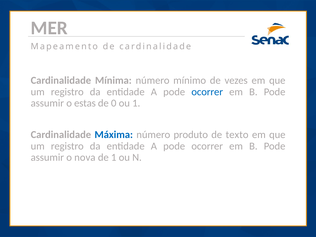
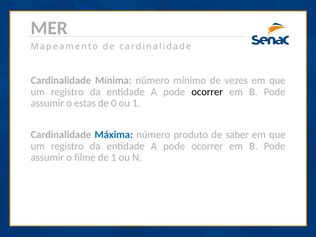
ocorrer at (207, 92) colour: blue -> black
texto: texto -> saber
nova: nova -> filme
